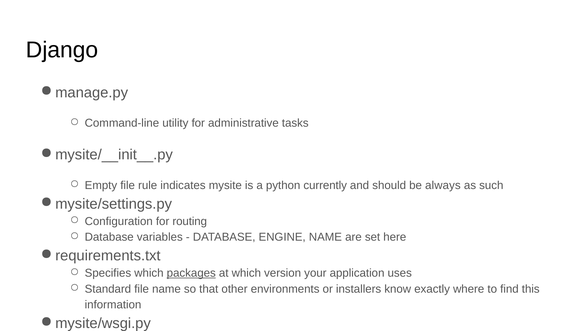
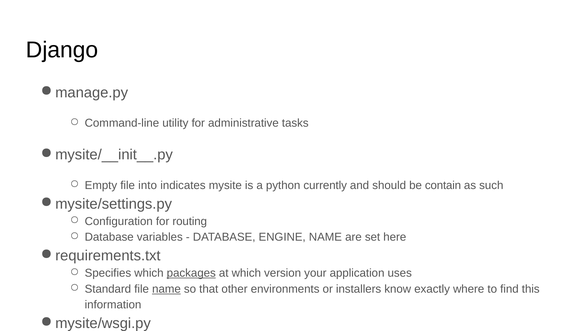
rule: rule -> into
always: always -> contain
name at (166, 289) underline: none -> present
